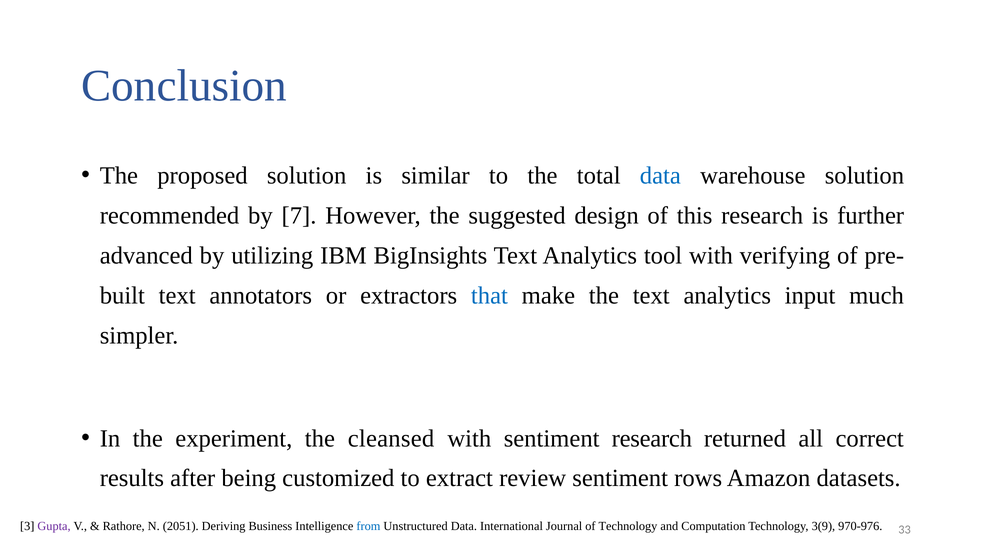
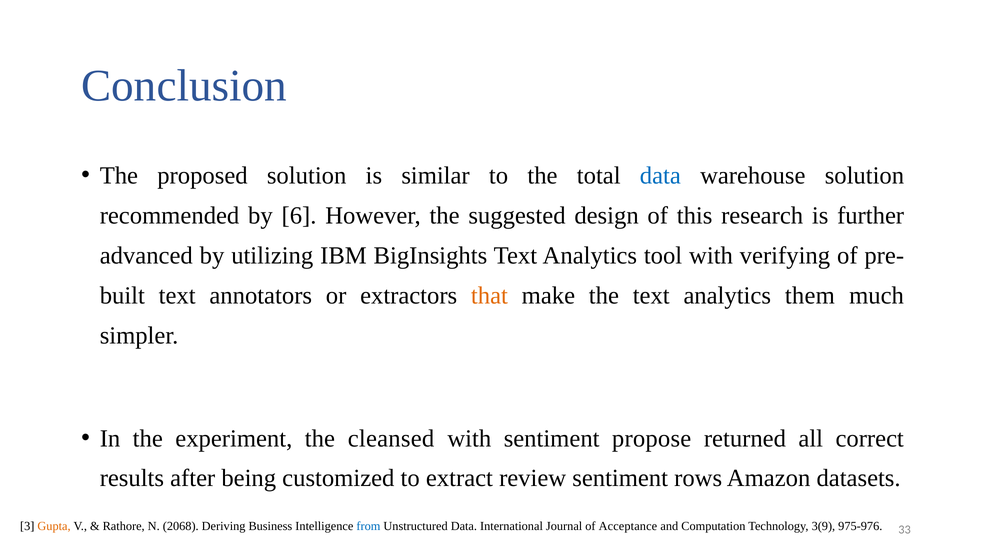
7: 7 -> 6
that colour: blue -> orange
input: input -> them
sentiment research: research -> propose
Gupta colour: purple -> orange
2051: 2051 -> 2068
of Technology: Technology -> Acceptance
970-976: 970-976 -> 975-976
